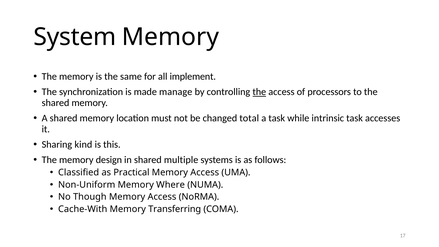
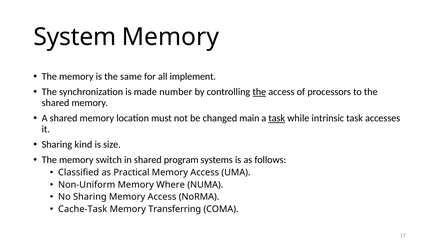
manage: manage -> number
total: total -> main
task at (277, 118) underline: none -> present
this: this -> size
design: design -> switch
multiple: multiple -> program
No Though: Though -> Sharing
Cache-With: Cache-With -> Cache-Task
